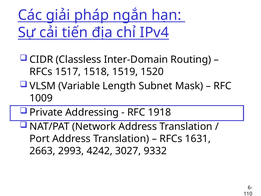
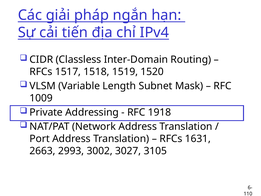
4242: 4242 -> 3002
9332: 9332 -> 3105
